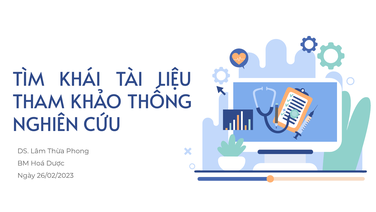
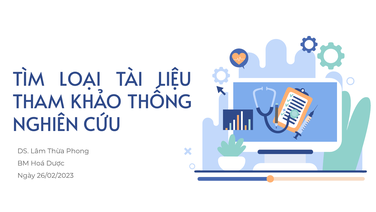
KHÁI: KHÁI -> LOẠI
